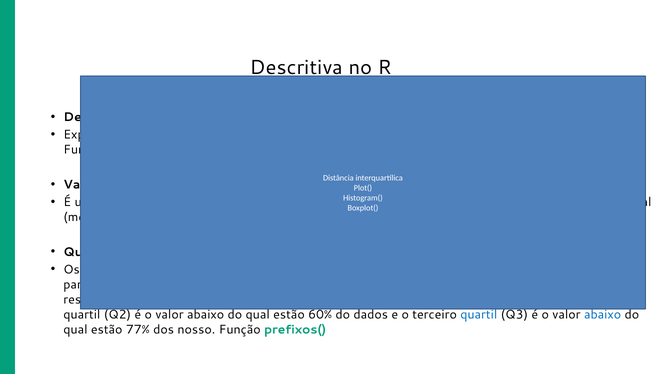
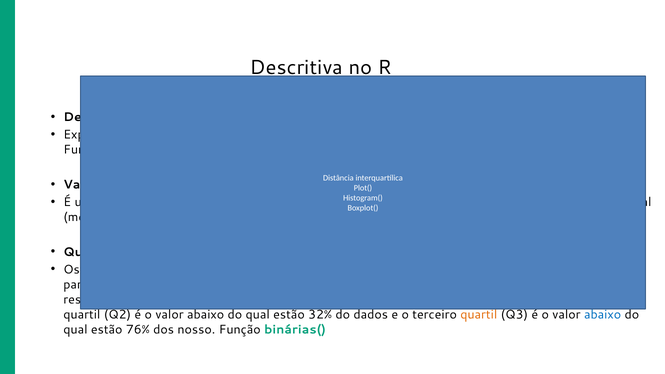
60%: 60% -> 32%
quartil at (479, 314) colour: blue -> orange
77%: 77% -> 76%
prefixos(: prefixos( -> binárias(
